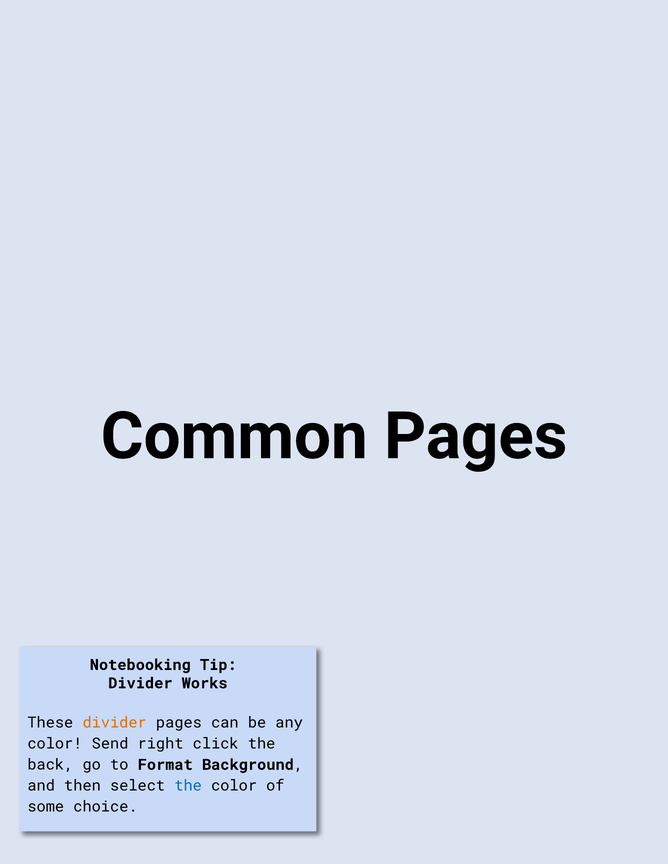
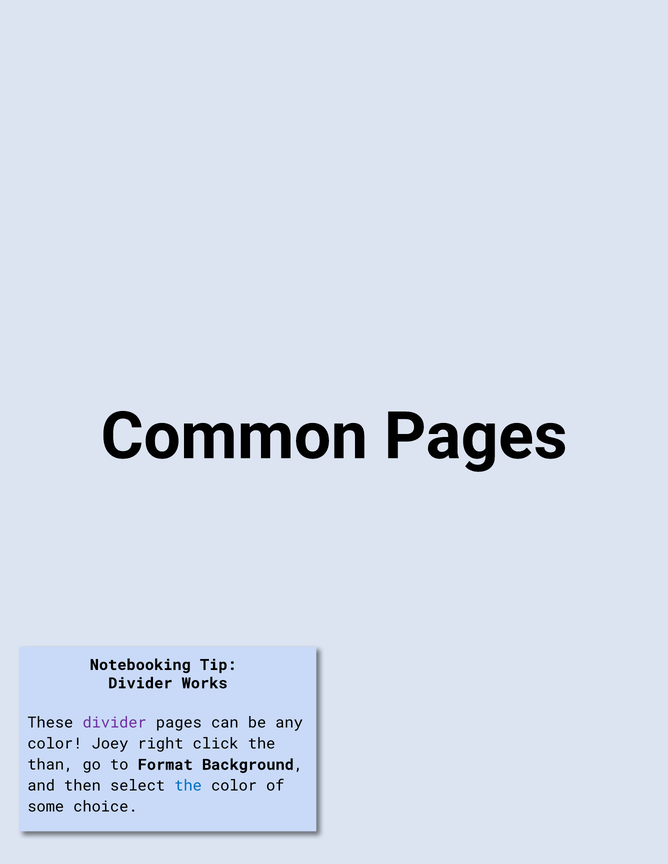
divider at (115, 723) colour: orange -> purple
Send: Send -> Joey
back: back -> than
